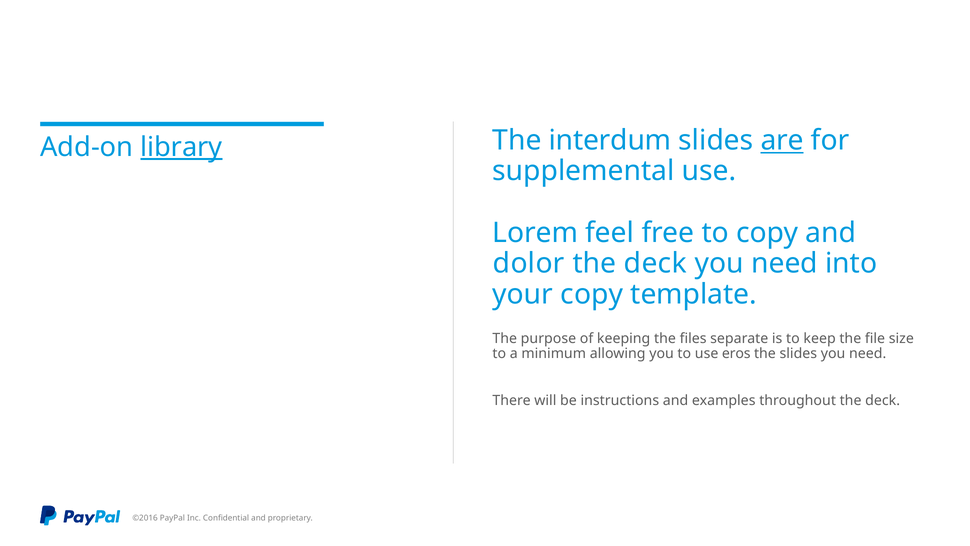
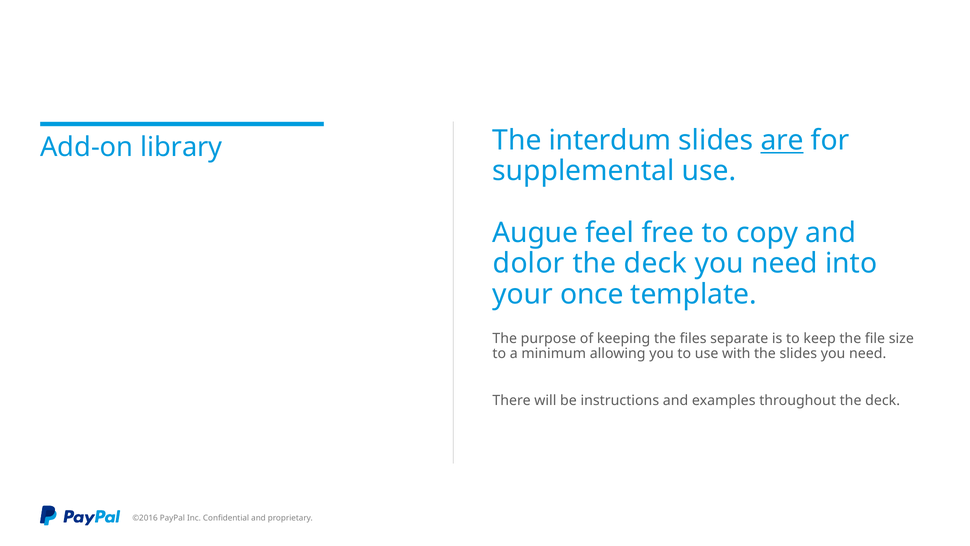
library underline: present -> none
Lorem: Lorem -> Augue
your copy: copy -> once
eros: eros -> with
